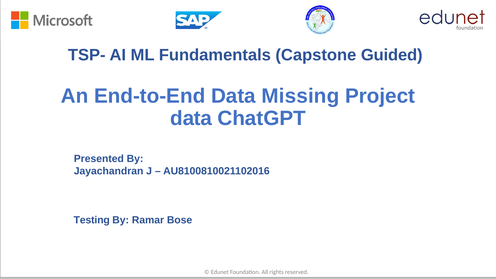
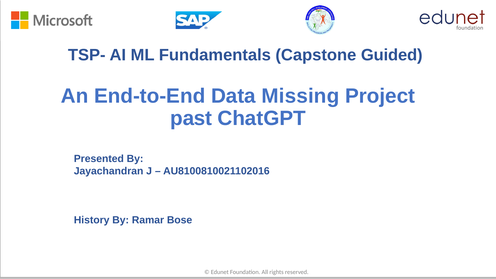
data at (191, 118): data -> past
Testing: Testing -> History
